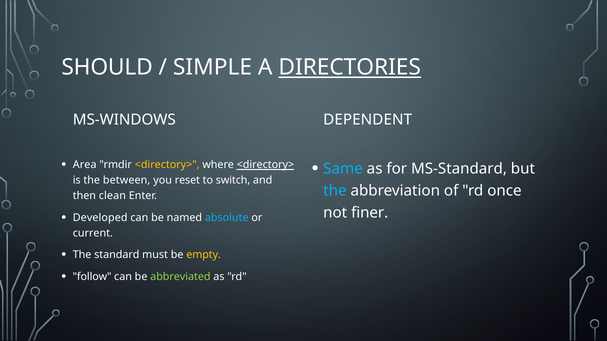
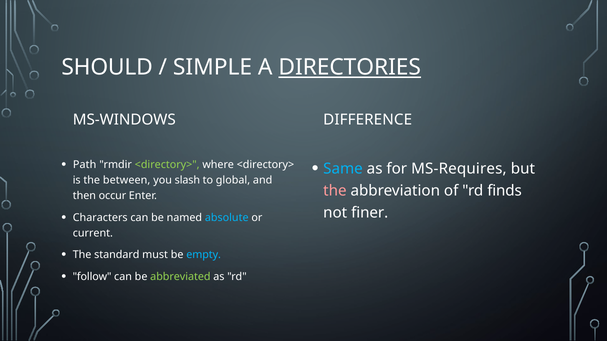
DEPENDENT: DEPENDENT -> DIFFERENCE
Area: Area -> Path
<directory> at (167, 165) colour: yellow -> light green
<directory> at (265, 165) underline: present -> none
MS-Standard: MS-Standard -> MS-Requires
reset: reset -> slash
switch: switch -> global
the at (335, 191) colour: light blue -> pink
once: once -> finds
clean: clean -> occur
Developed: Developed -> Characters
empty colour: yellow -> light blue
